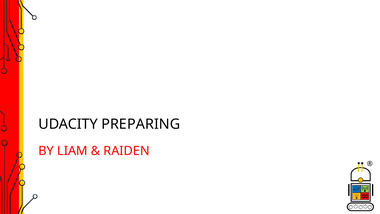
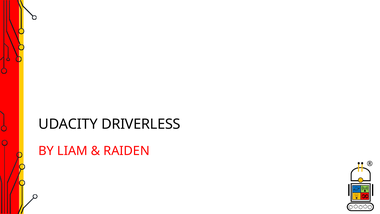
PREPARING: PREPARING -> DRIVERLESS
